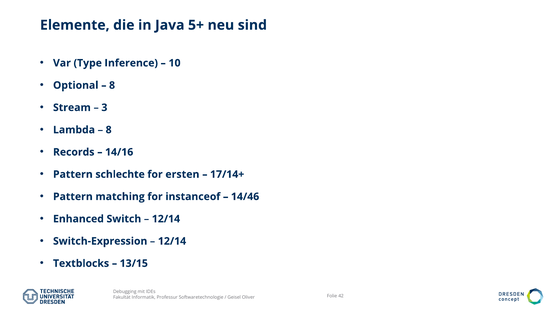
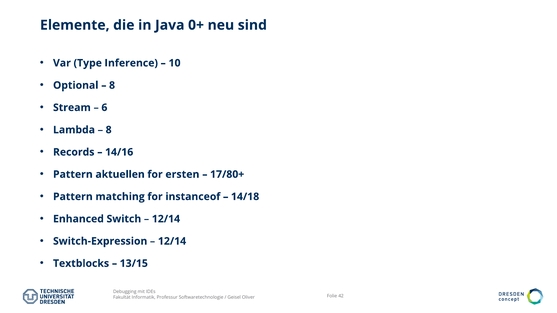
5+: 5+ -> 0+
3: 3 -> 6
schlechte: schlechte -> aktuellen
17/14+: 17/14+ -> 17/80+
14/46: 14/46 -> 14/18
